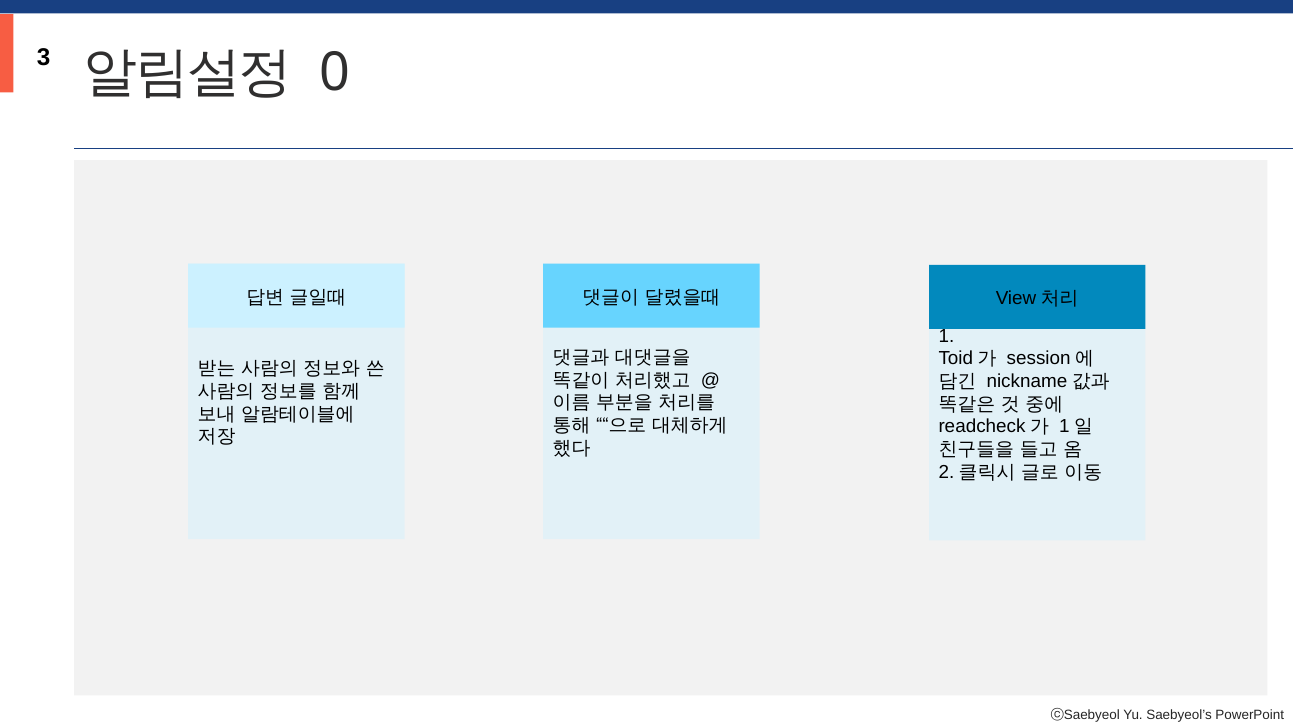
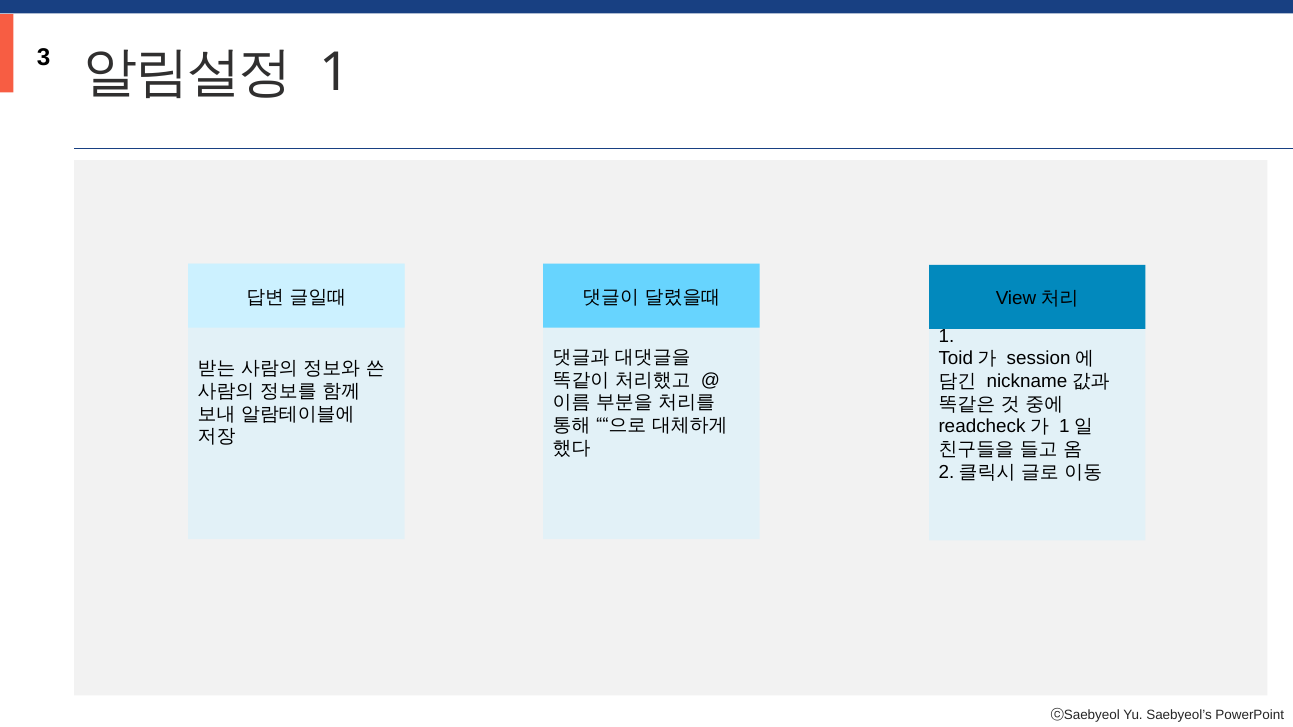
0 at (335, 72): 0 -> 1
